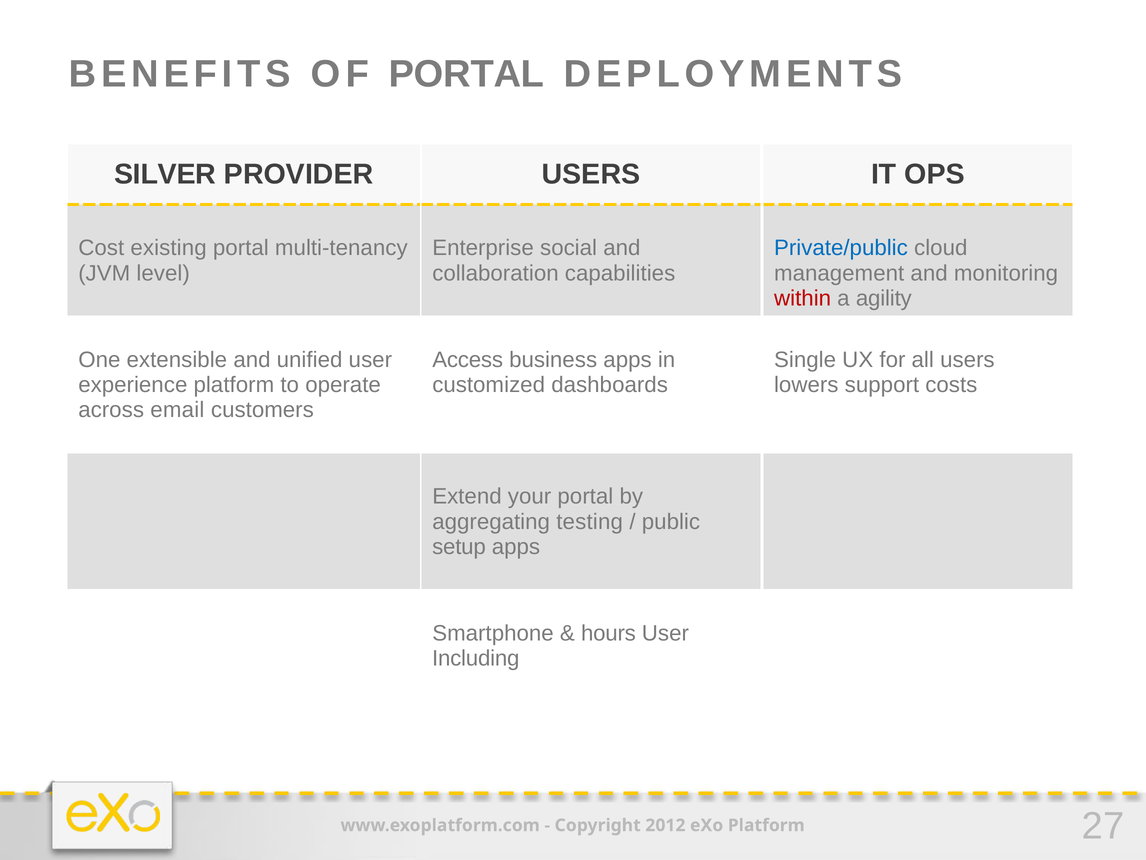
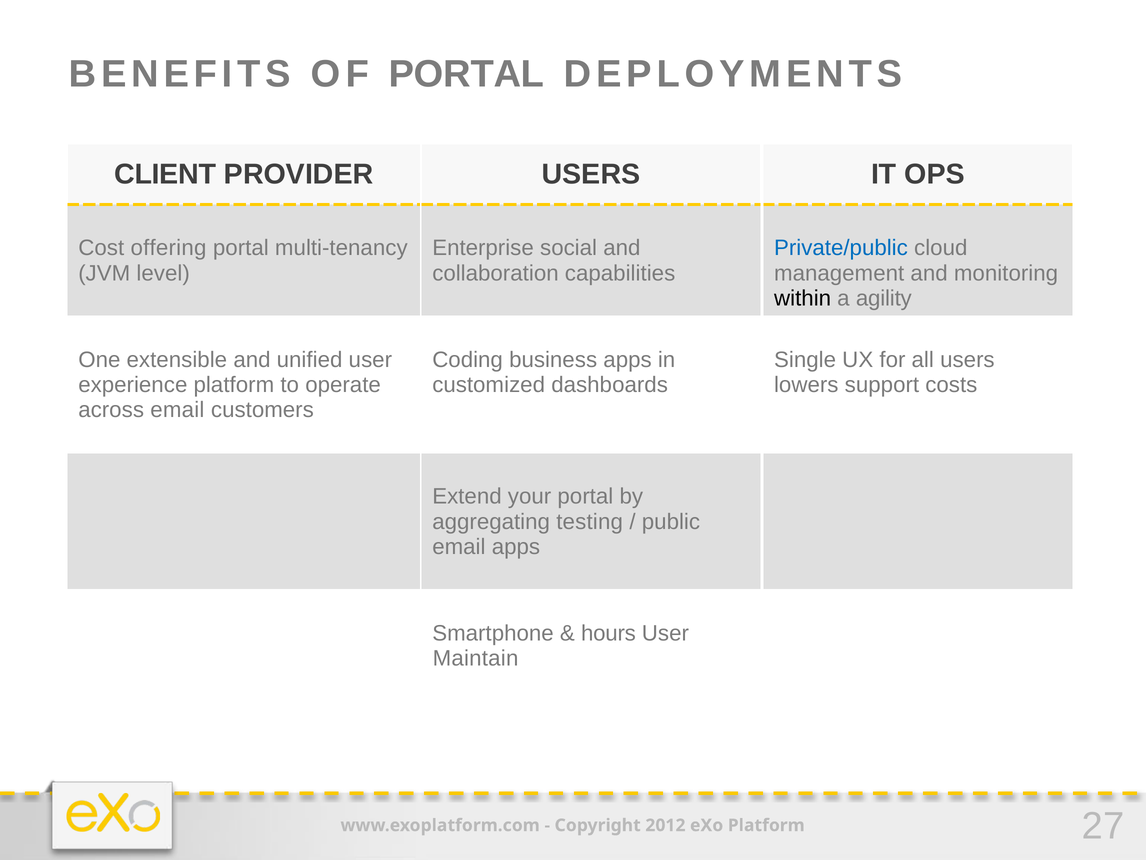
SILVER: SILVER -> CLIENT
existing: existing -> offering
within colour: red -> black
Access: Access -> Coding
setup at (459, 546): setup -> email
Including: Including -> Maintain
